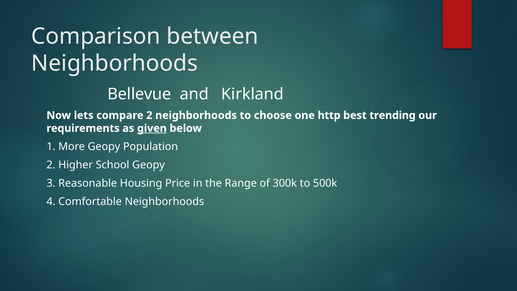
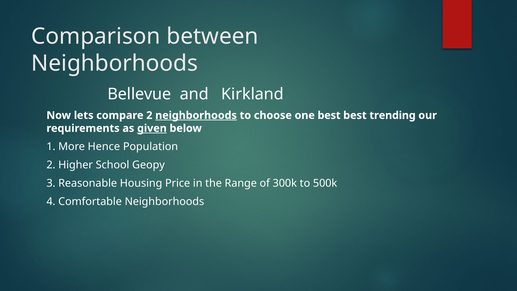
neighborhoods at (196, 115) underline: none -> present
one http: http -> best
More Geopy: Geopy -> Hence
